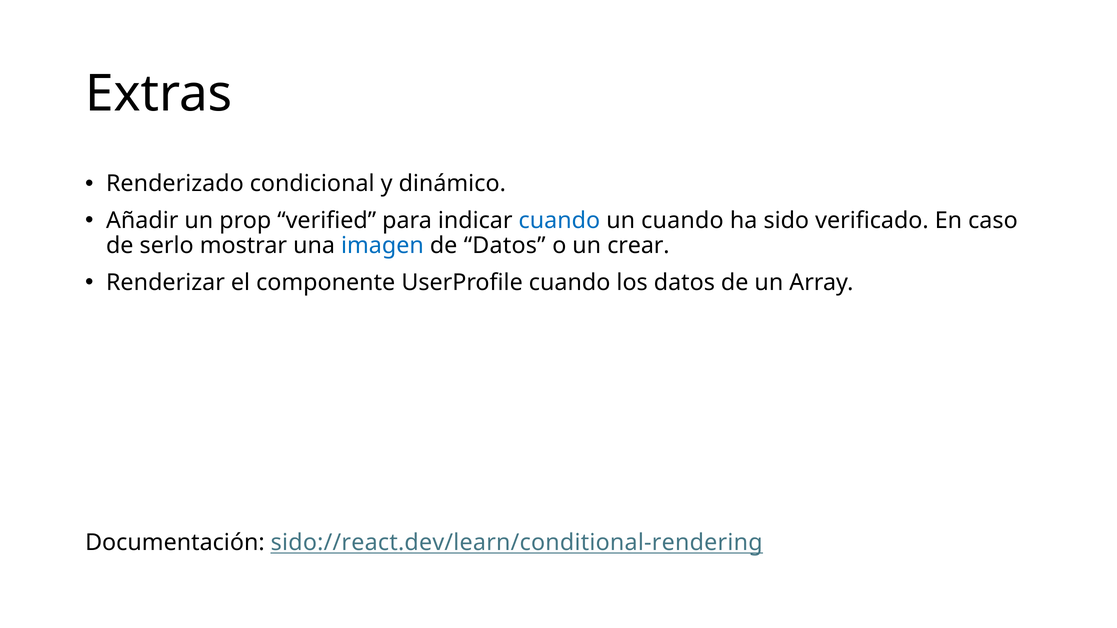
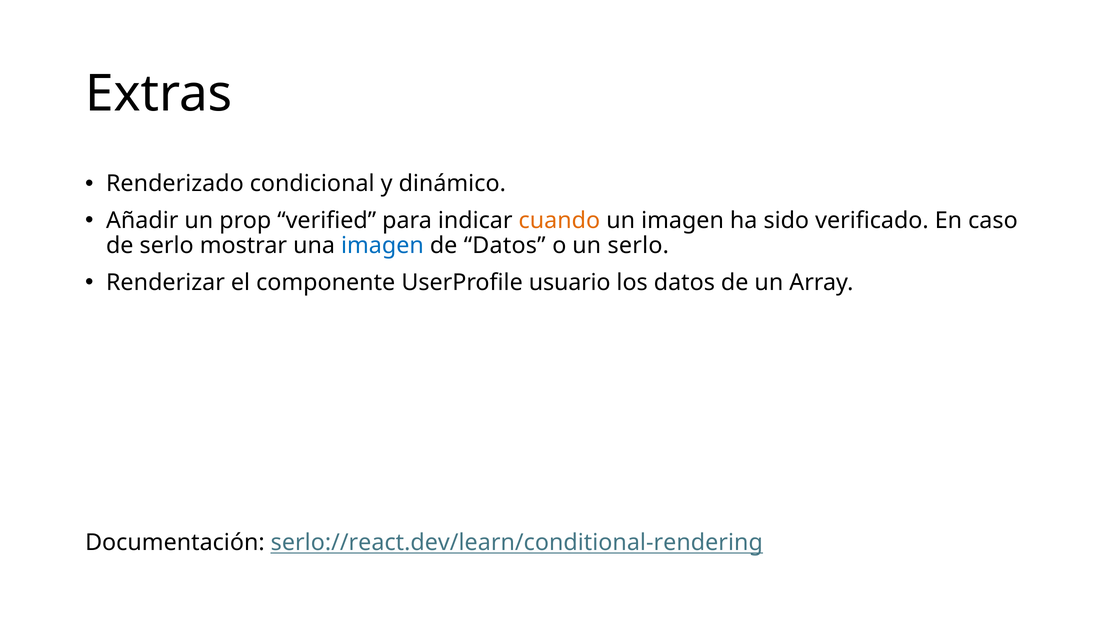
cuando at (559, 221) colour: blue -> orange
un cuando: cuando -> imagen
un crear: crear -> serlo
UserProfile cuando: cuando -> usuario
sido://react.dev/learn/conditional-rendering: sido://react.dev/learn/conditional-rendering -> serlo://react.dev/learn/conditional-rendering
